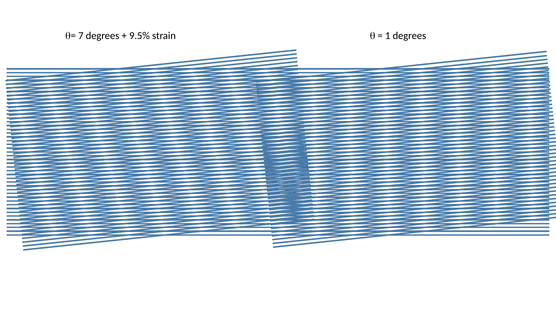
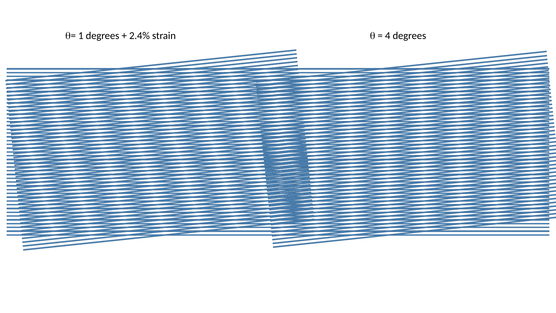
7: 7 -> 1
9.5%: 9.5% -> 2.4%
1: 1 -> 4
